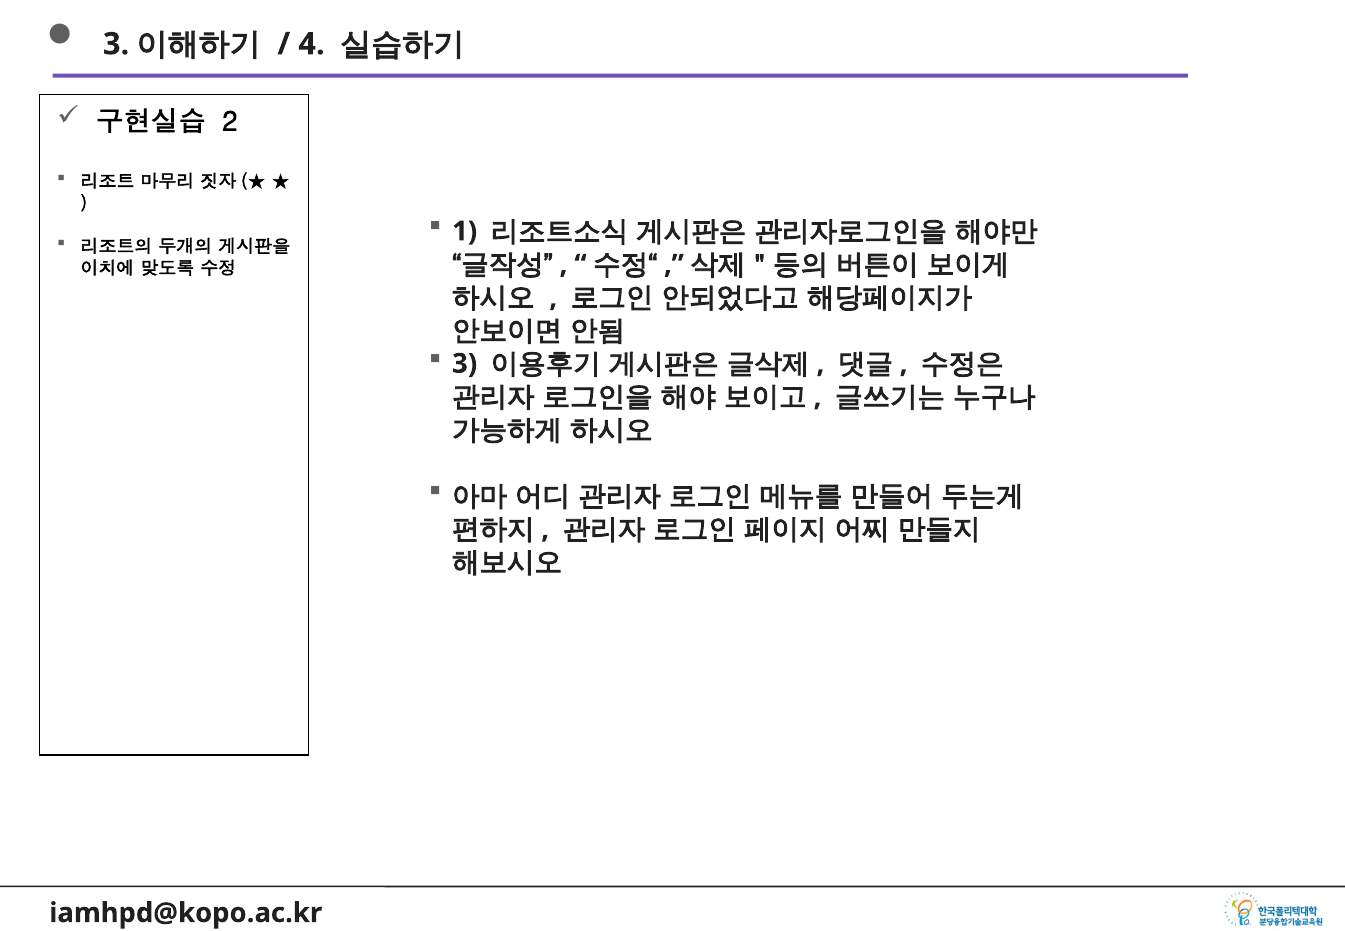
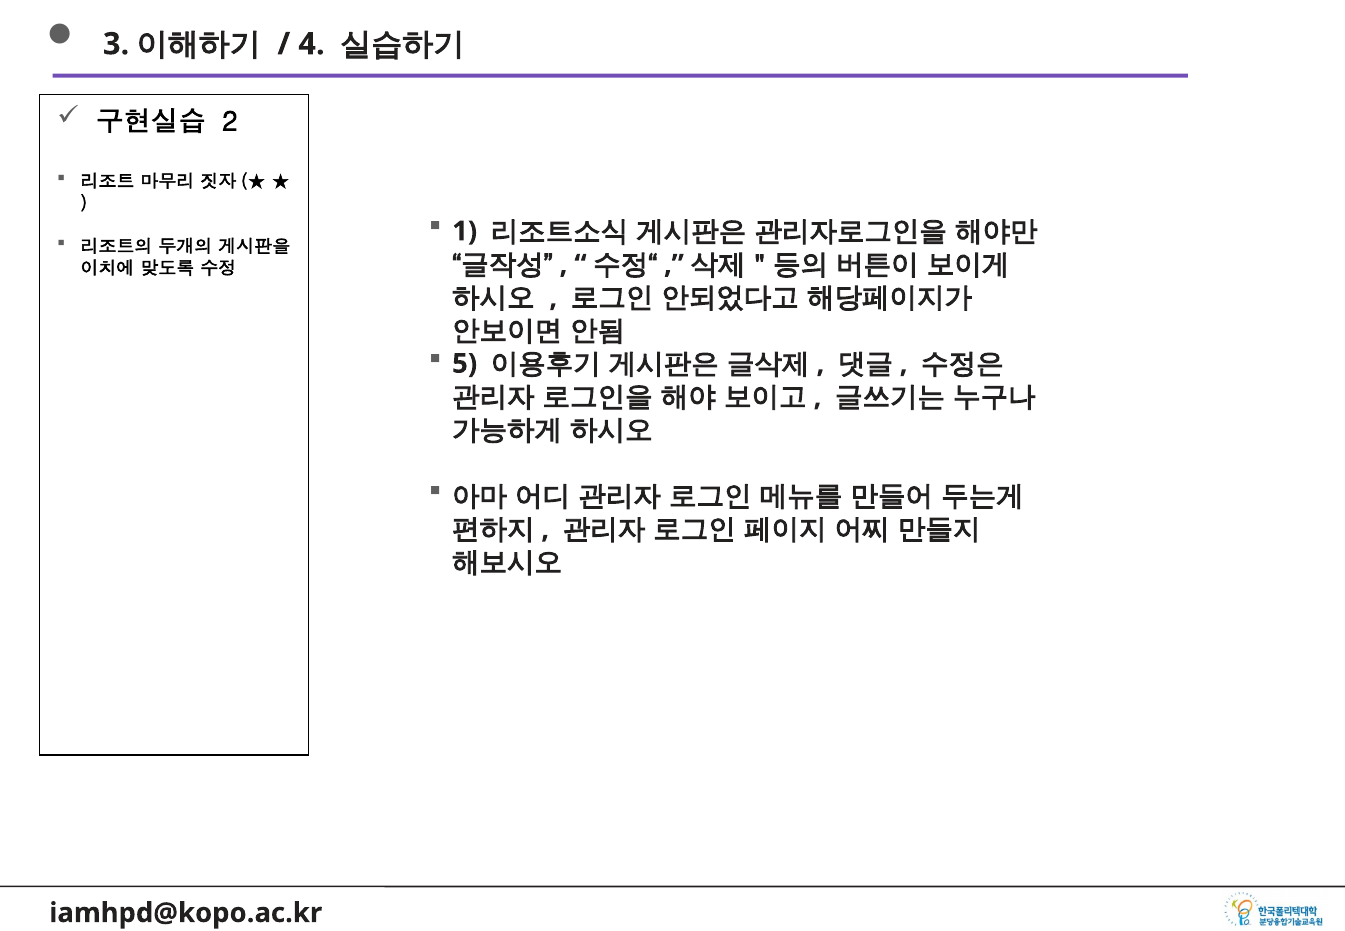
3 at (465, 364): 3 -> 5
